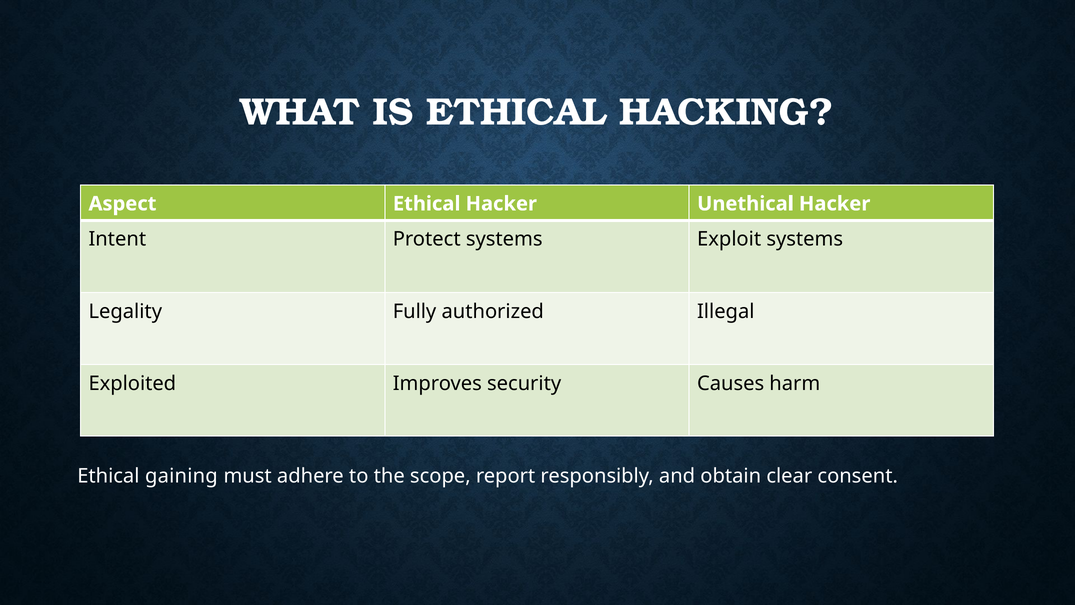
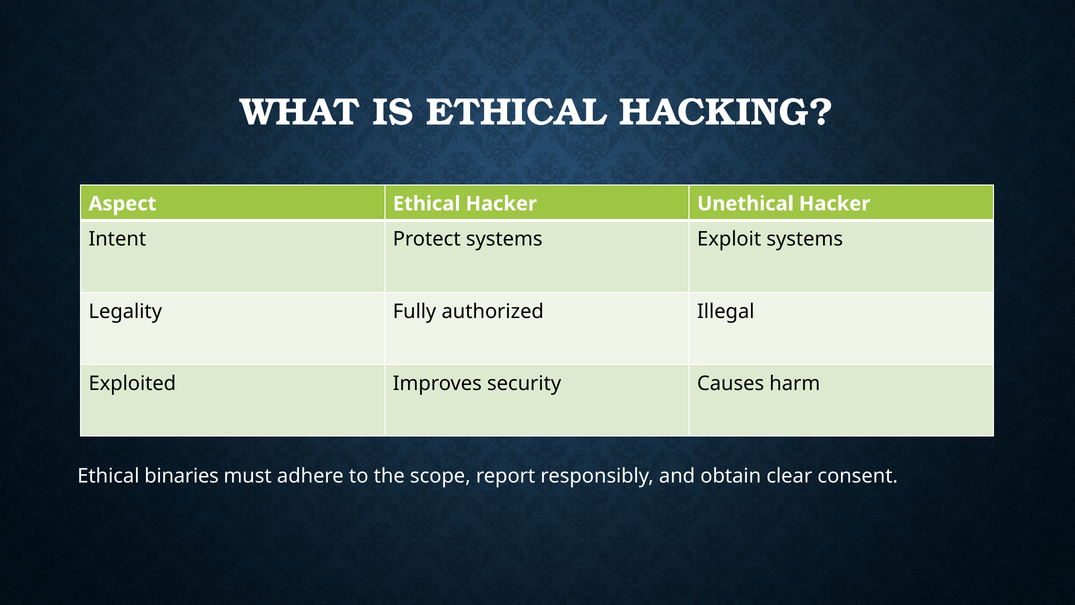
gaining: gaining -> binaries
